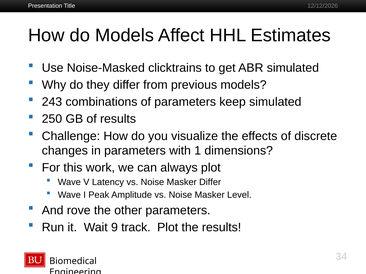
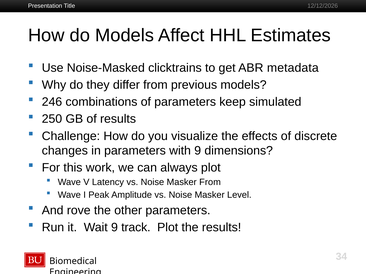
ABR simulated: simulated -> metadata
243: 243 -> 246
with 1: 1 -> 9
Masker Differ: Differ -> From
